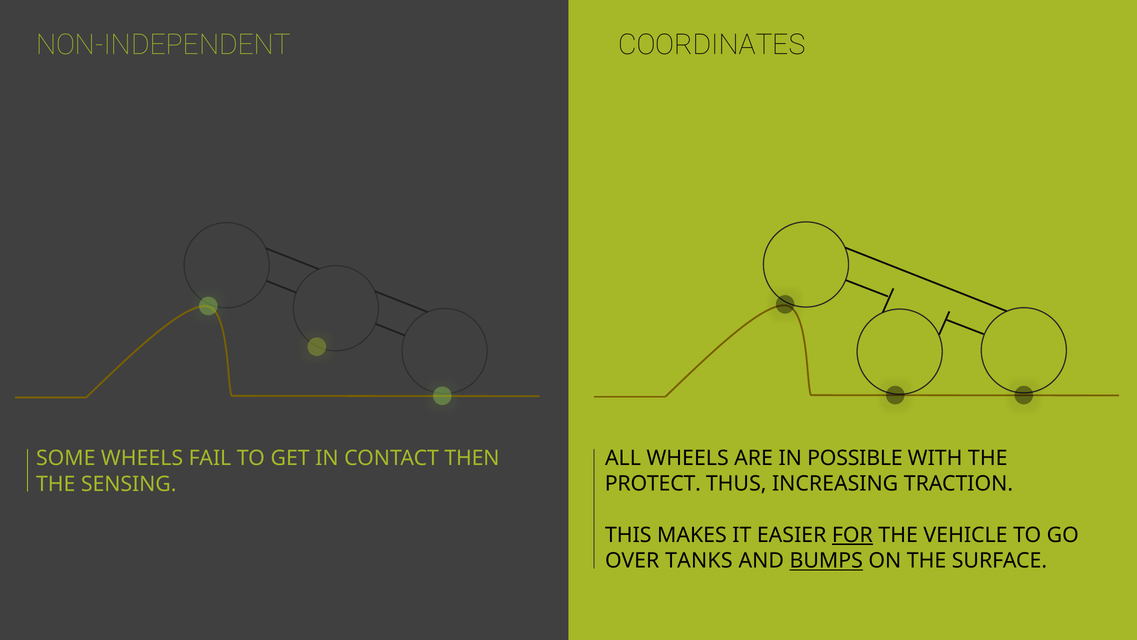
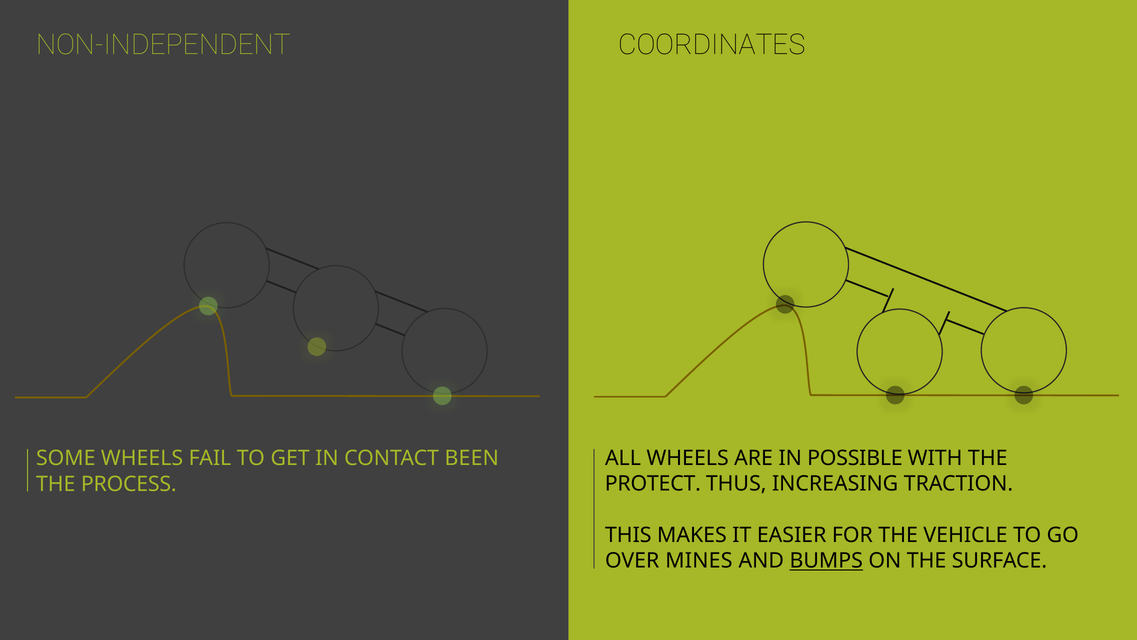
THEN: THEN -> BEEN
SENSING: SENSING -> PROCESS
FOR underline: present -> none
TANKS: TANKS -> MINES
